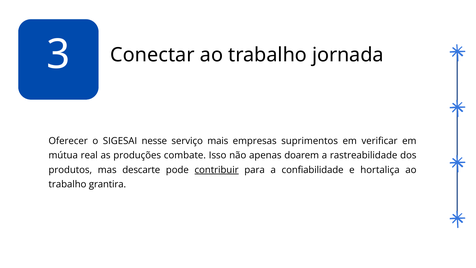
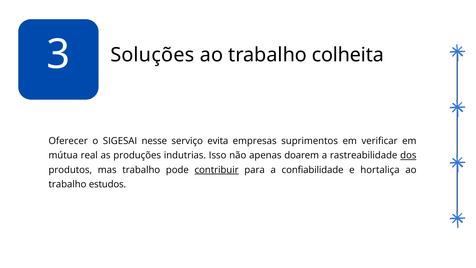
Conectar: Conectar -> Soluções
jornada: jornada -> colheita
mais: mais -> evita
combate: combate -> indutrias
dos underline: none -> present
mas descarte: descarte -> trabalho
grantira: grantira -> estudos
